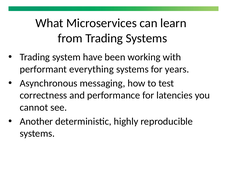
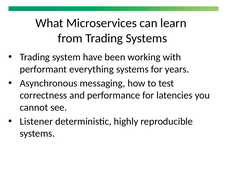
Another: Another -> Listener
